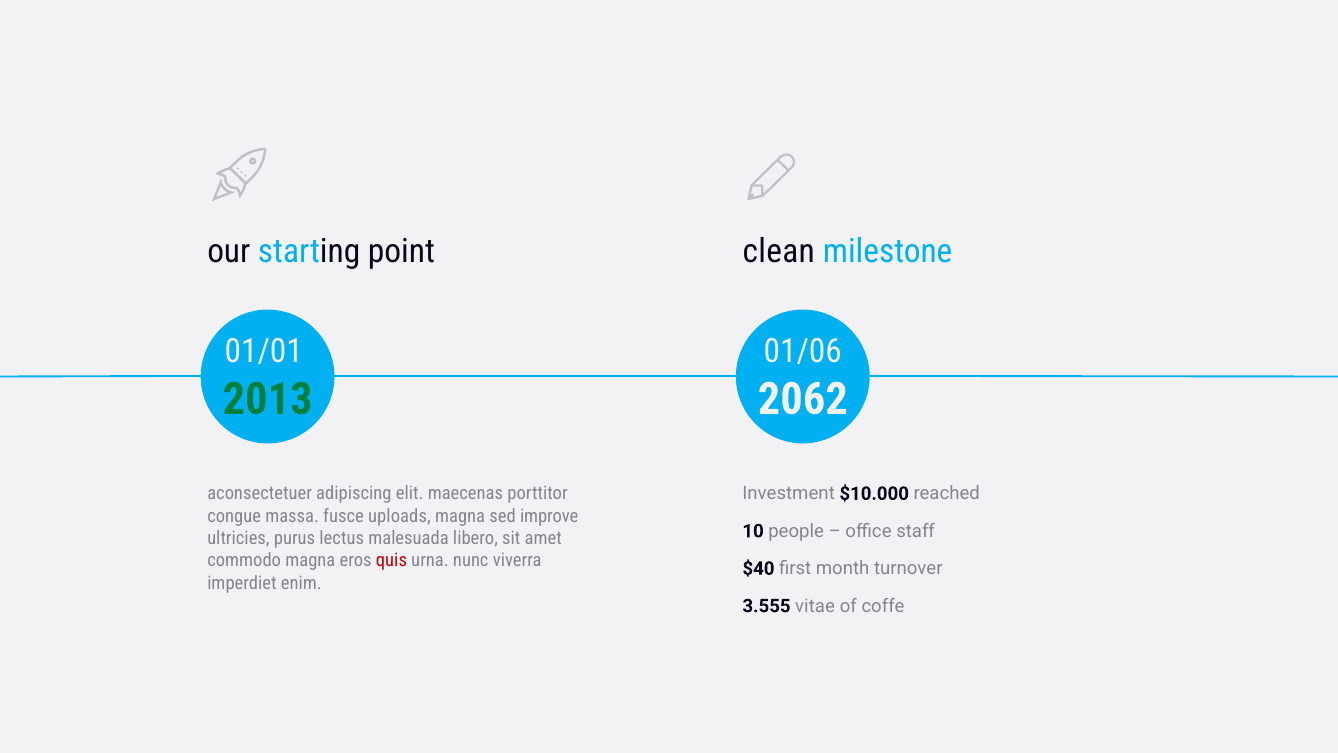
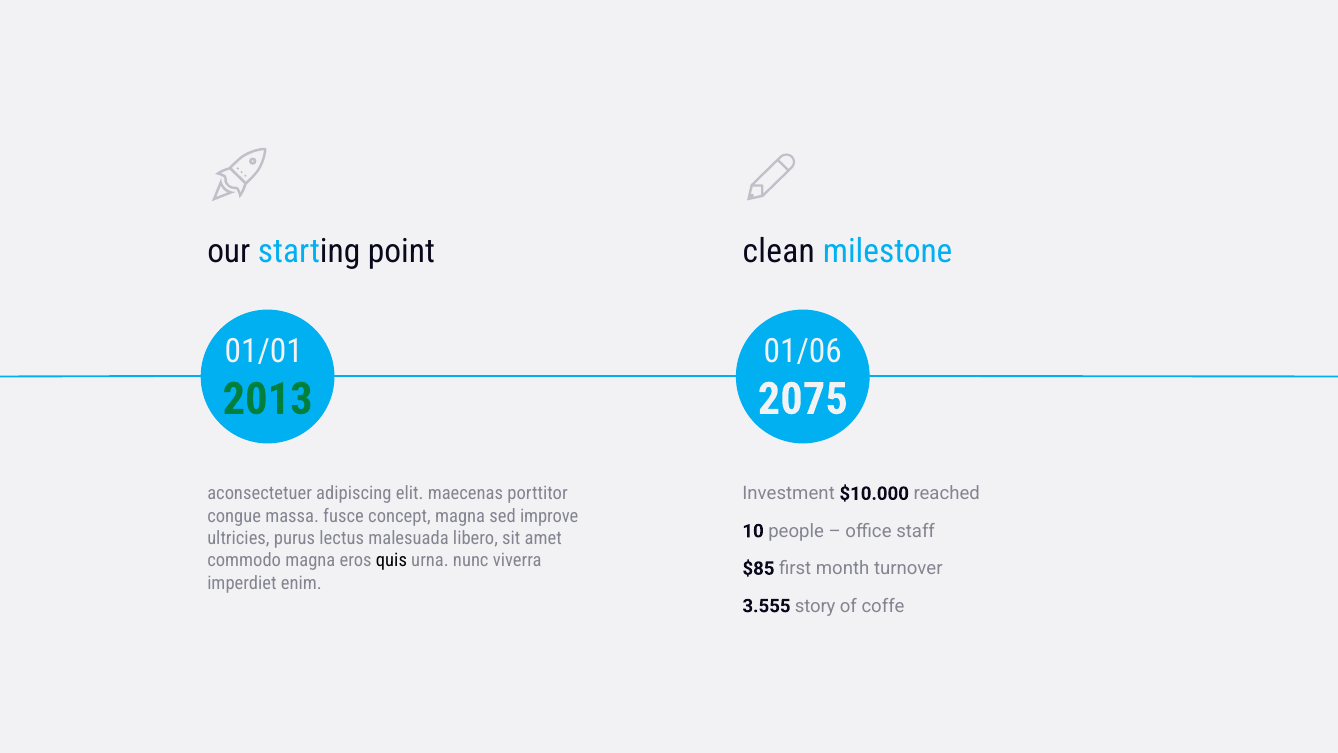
2062: 2062 -> 2075
uploads: uploads -> concept
quis colour: red -> black
$40: $40 -> $85
vitae: vitae -> story
